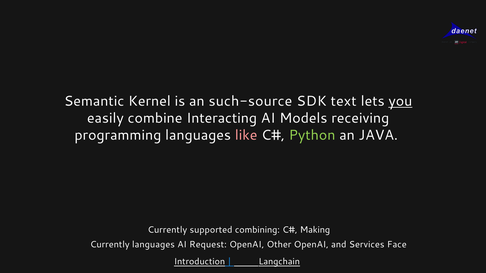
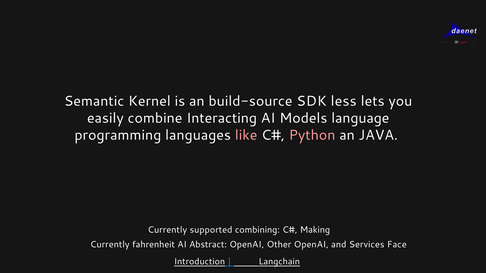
such-source: such-source -> build-source
text: text -> less
you underline: present -> none
receiving: receiving -> language
Python colour: light green -> pink
Currently languages: languages -> fahrenheit
Request: Request -> Abstract
